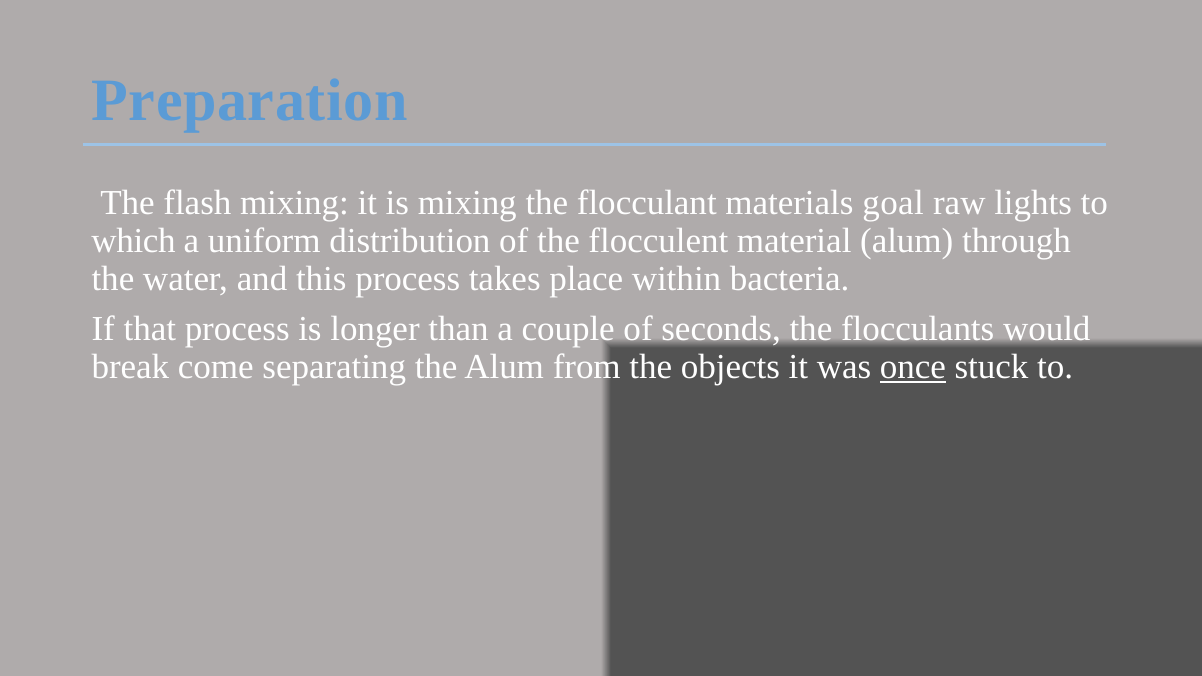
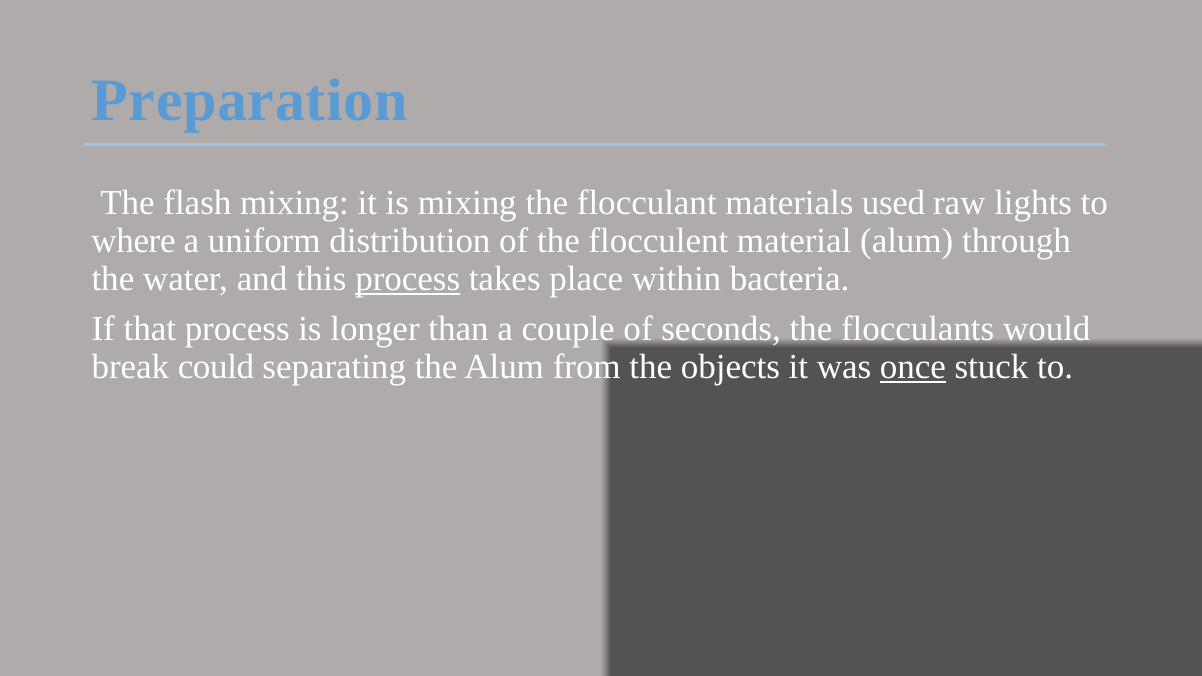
goal: goal -> used
which: which -> where
process at (408, 279) underline: none -> present
come: come -> could
